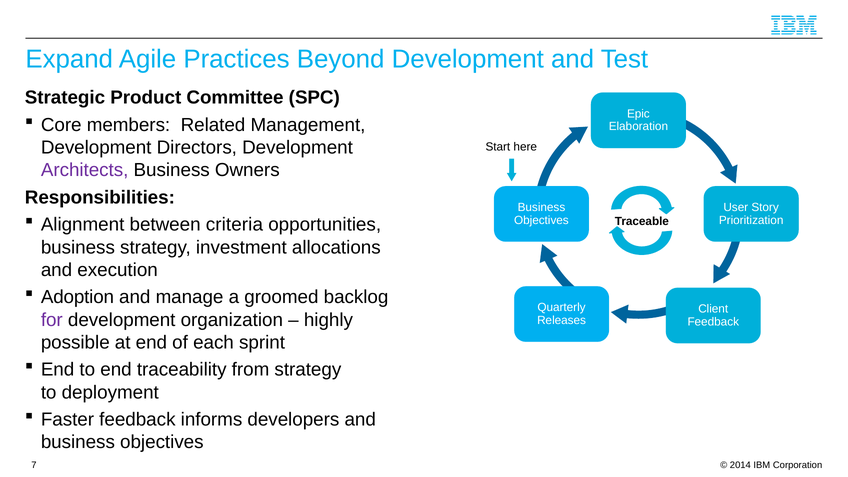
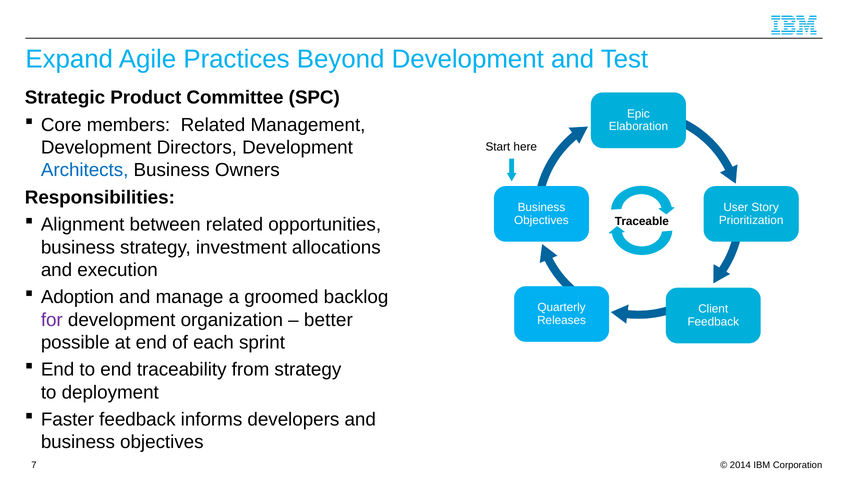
Architects colour: purple -> blue
between criteria: criteria -> related
highly: highly -> better
